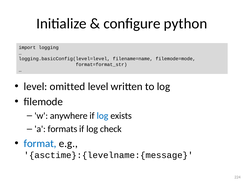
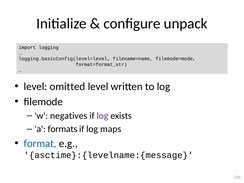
python: python -> unpack
anywhere: anywhere -> negatives
log at (102, 116) colour: blue -> purple
check: check -> maps
